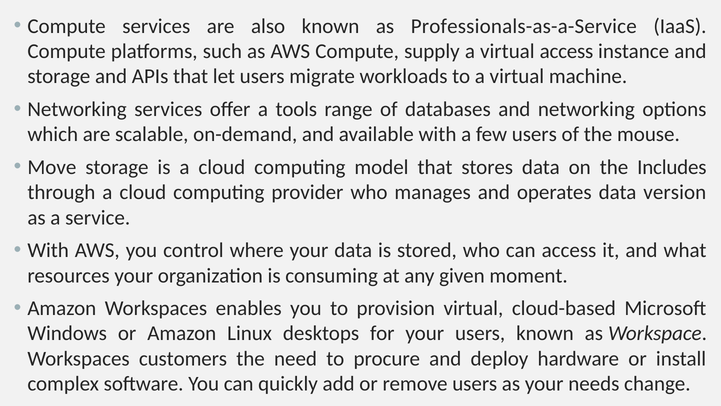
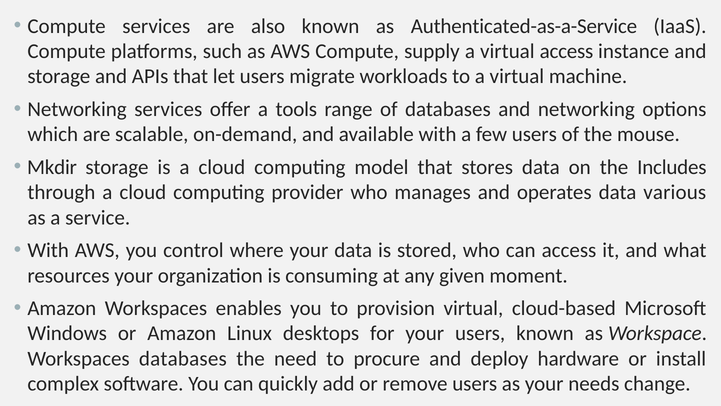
Professionals-as-a-Service: Professionals-as-a-Service -> Authenticated-as-a-Service
Move: Move -> Mkdir
version: version -> various
Workspaces customers: customers -> databases
